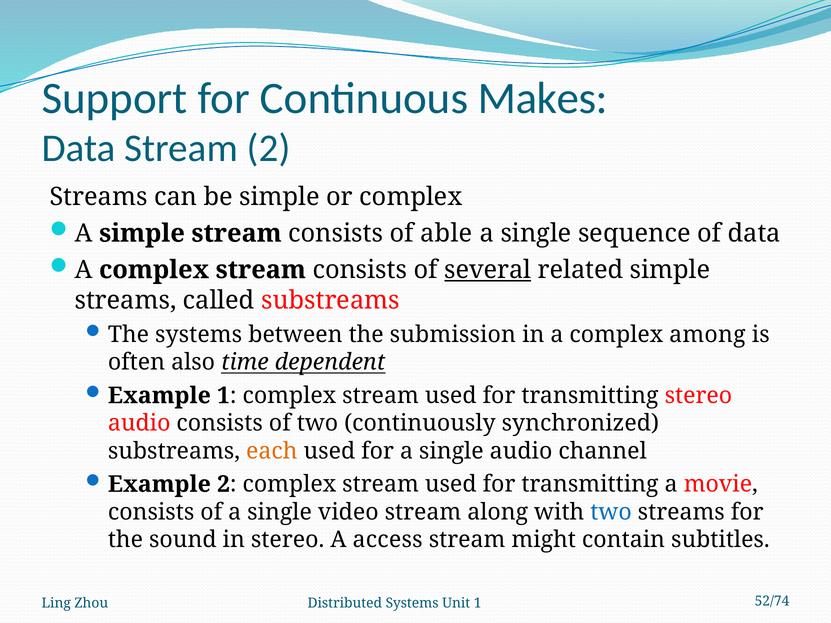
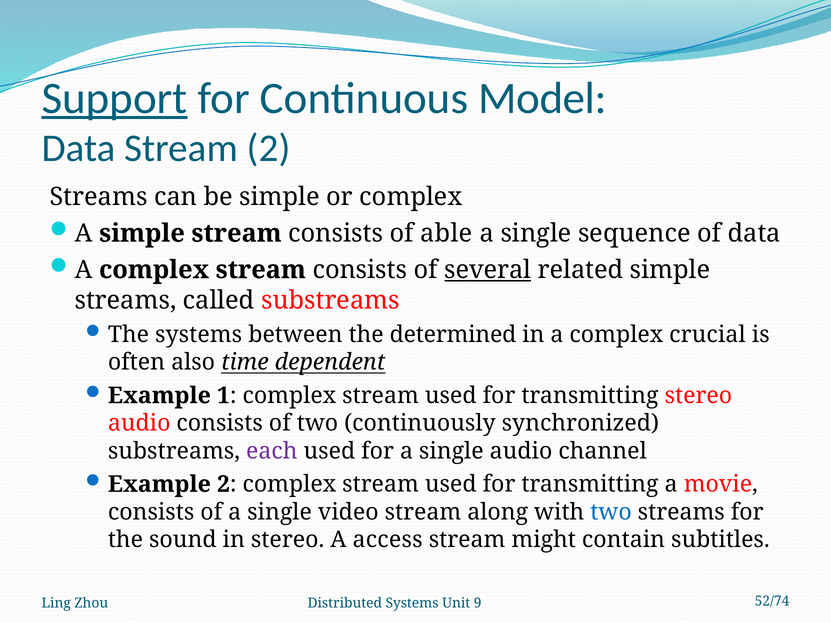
Support underline: none -> present
Makes: Makes -> Model
submission: submission -> determined
among: among -> crucial
each colour: orange -> purple
Unit 1: 1 -> 9
